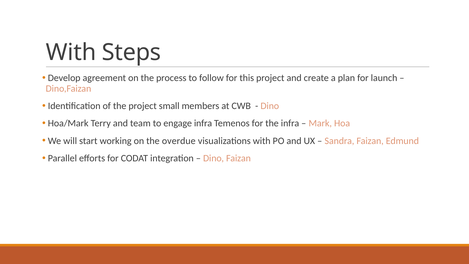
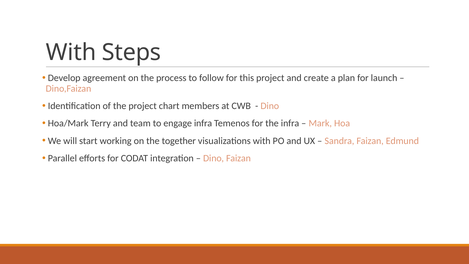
small: small -> chart
overdue: overdue -> together
